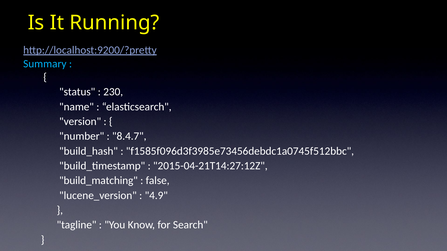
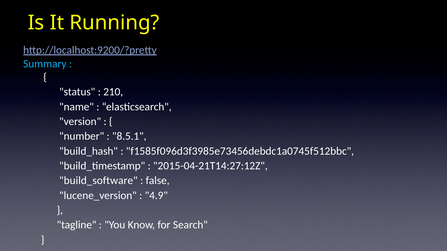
230: 230 -> 210
8.4.7: 8.4.7 -> 8.5.1
build_matching: build_matching -> build_software
